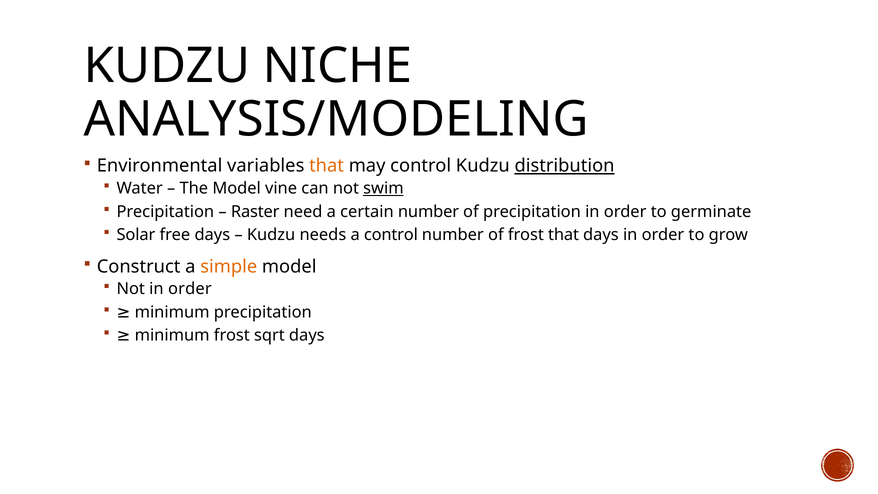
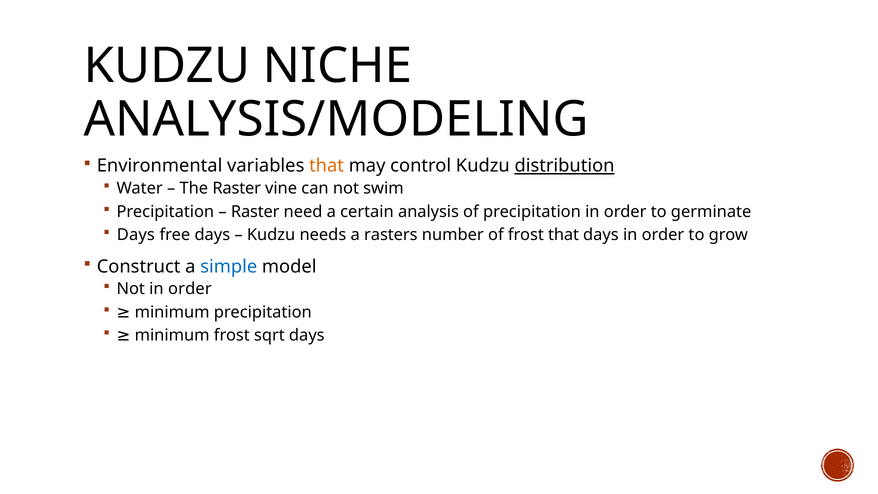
The Model: Model -> Raster
swim underline: present -> none
certain number: number -> analysis
Solar at (136, 235): Solar -> Days
a control: control -> rasters
simple colour: orange -> blue
